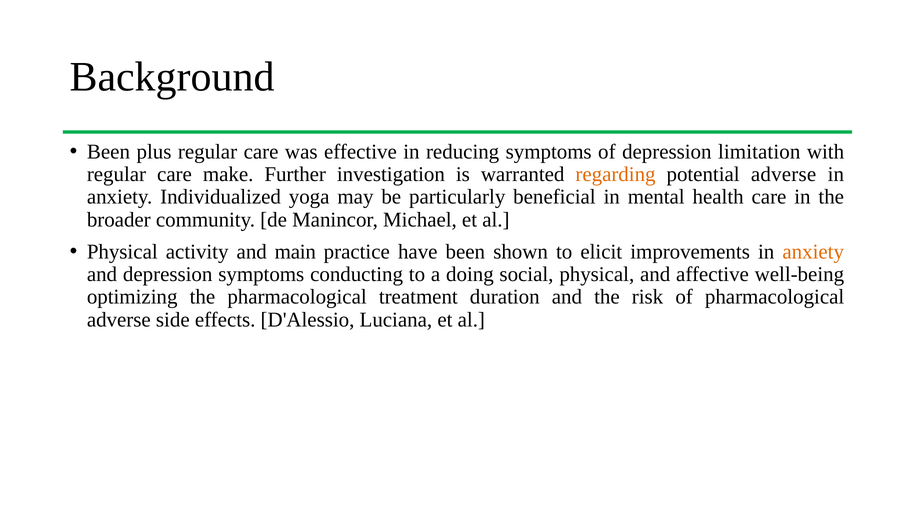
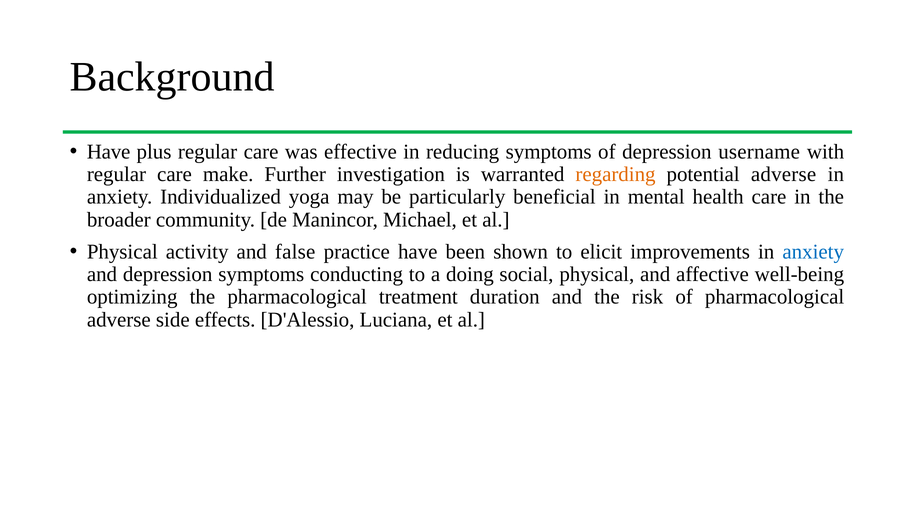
Been at (108, 152): Been -> Have
limitation: limitation -> username
main: main -> false
anxiety at (813, 252) colour: orange -> blue
